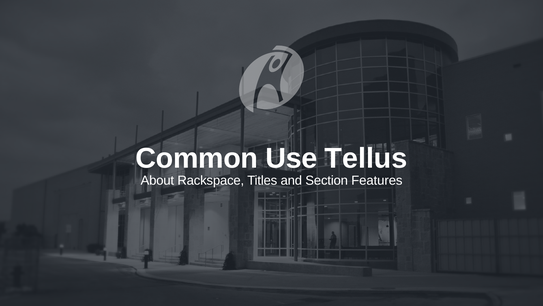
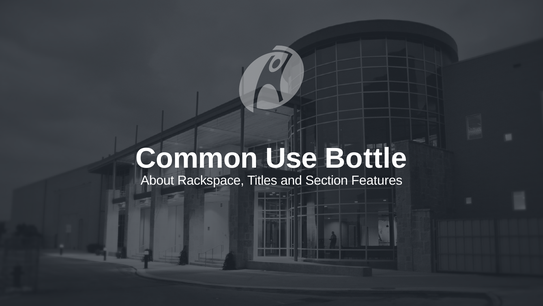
Tellus: Tellus -> Bottle
